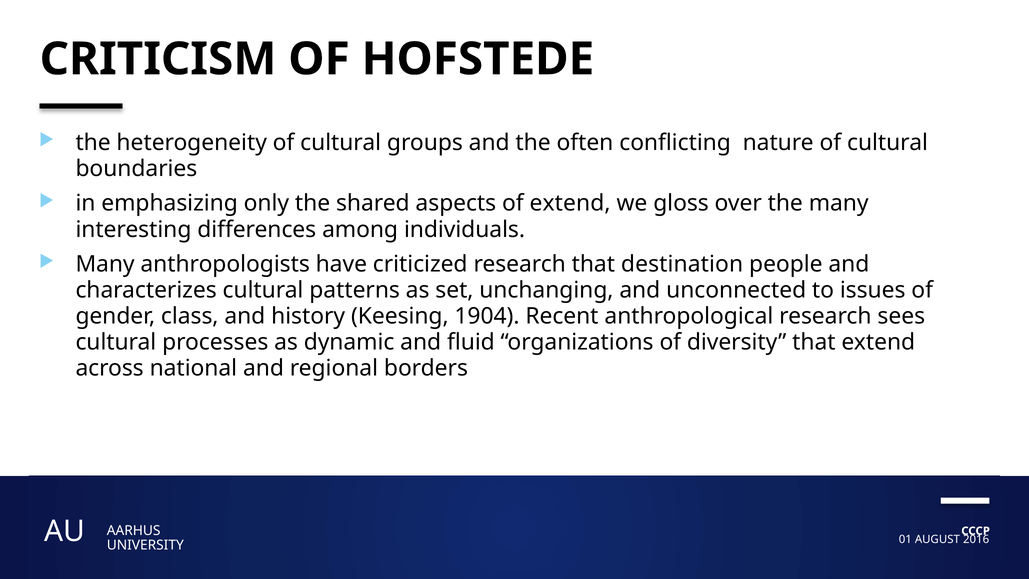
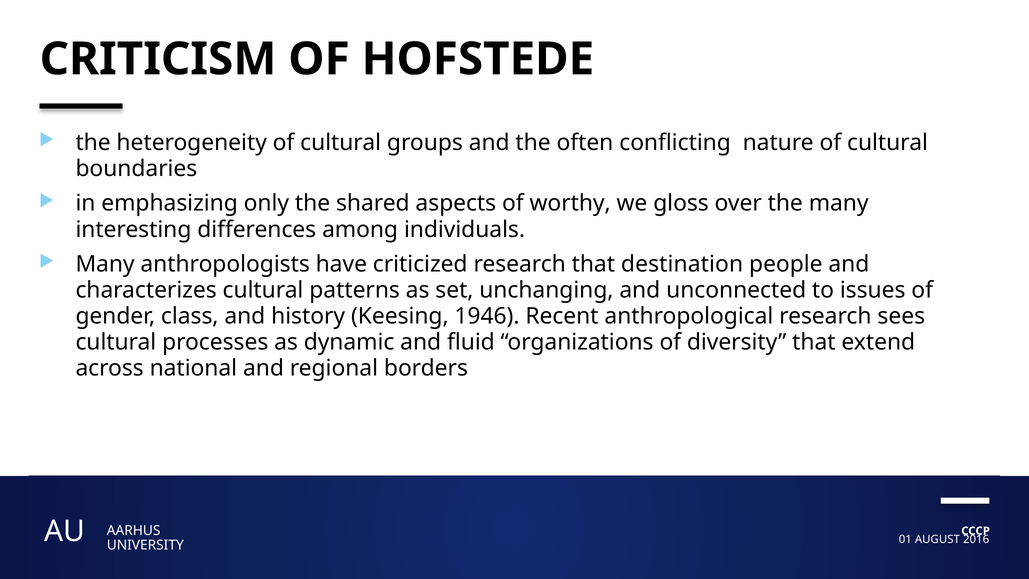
of extend: extend -> worthy
1904: 1904 -> 1946
